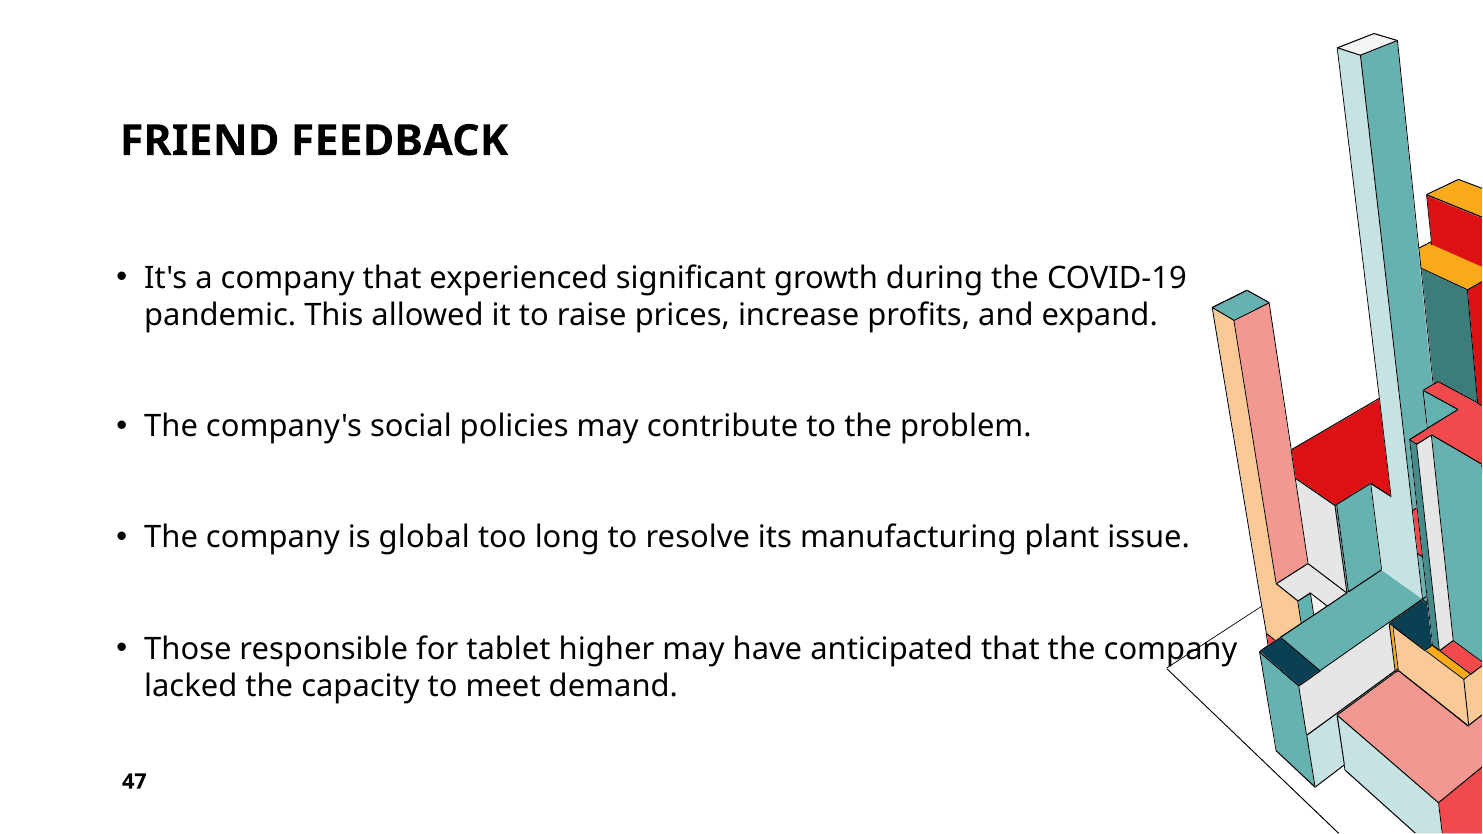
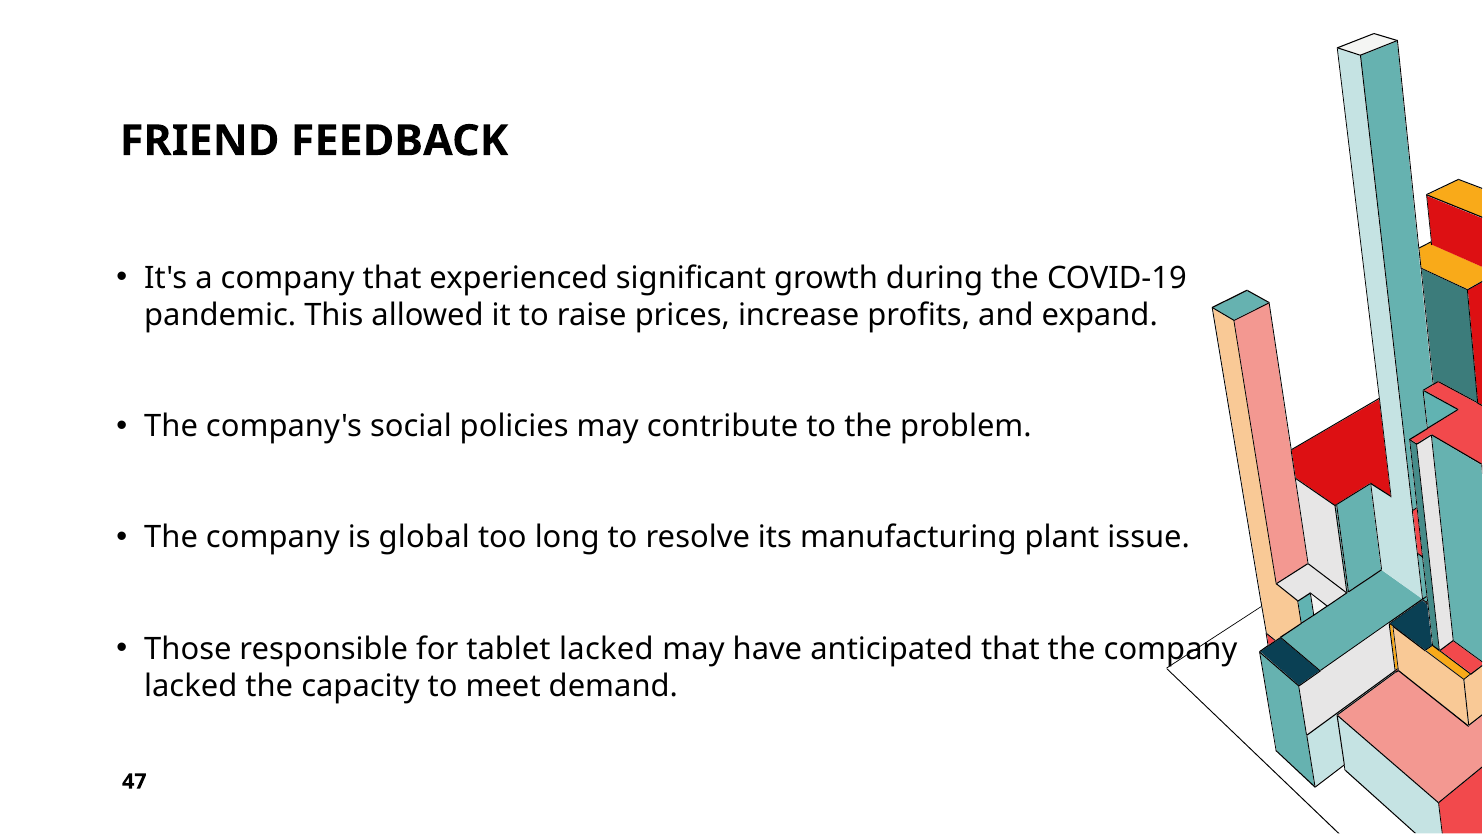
tablet higher: higher -> lacked
